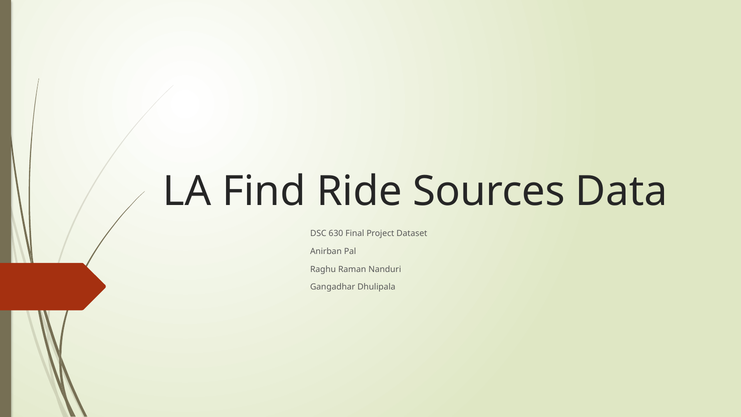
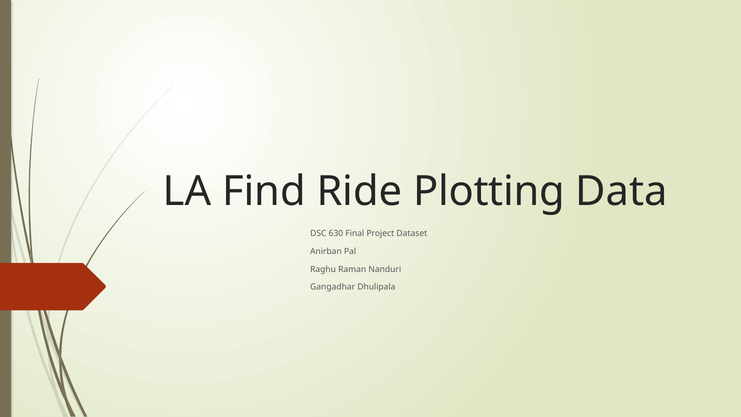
Sources: Sources -> Plotting
